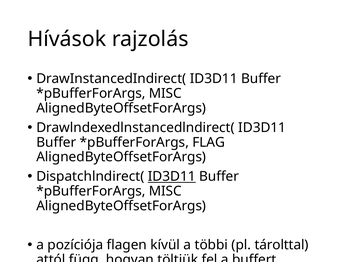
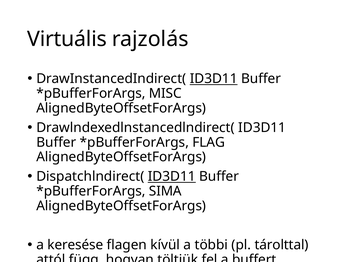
Hívások: Hívások -> Virtuális
ID3D11 at (214, 79) underline: none -> present
MISC at (165, 192): MISC -> SIMA
pozíciója: pozíciója -> keresése
